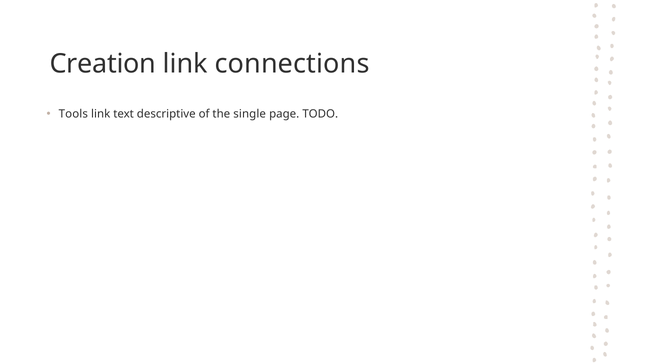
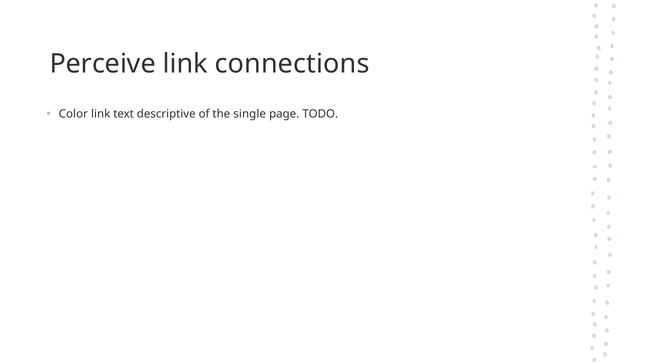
Creation: Creation -> Perceive
Tools: Tools -> Color
